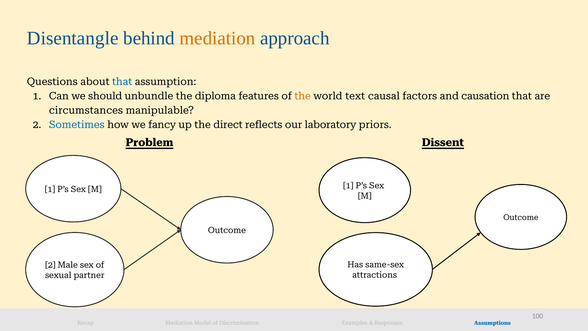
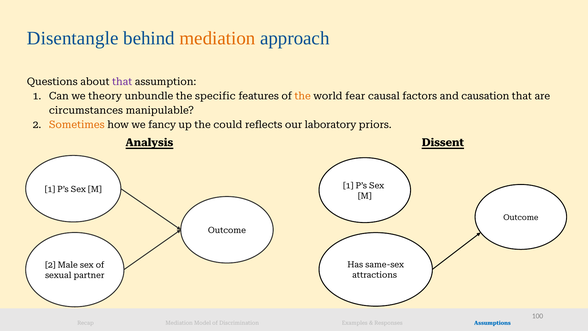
that at (122, 82) colour: blue -> purple
should: should -> theory
diploma: diploma -> specific
text: text -> fear
Sometimes colour: blue -> orange
direct: direct -> could
Problem: Problem -> Analysis
